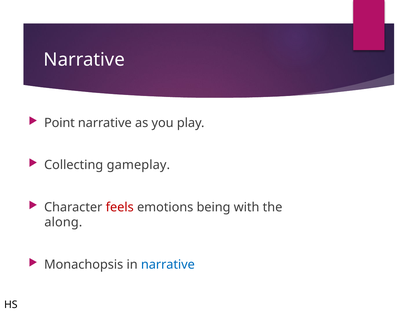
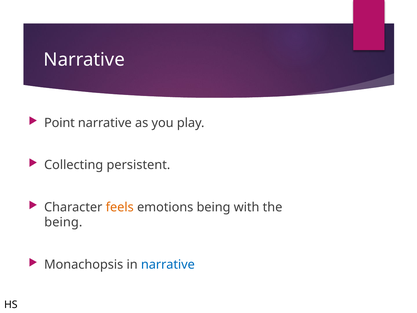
gameplay: gameplay -> persistent
feels colour: red -> orange
along at (63, 222): along -> being
